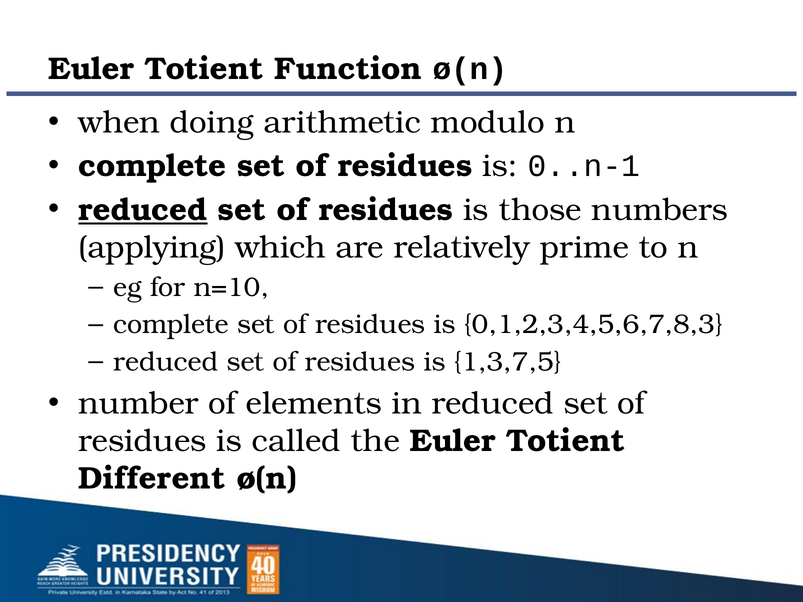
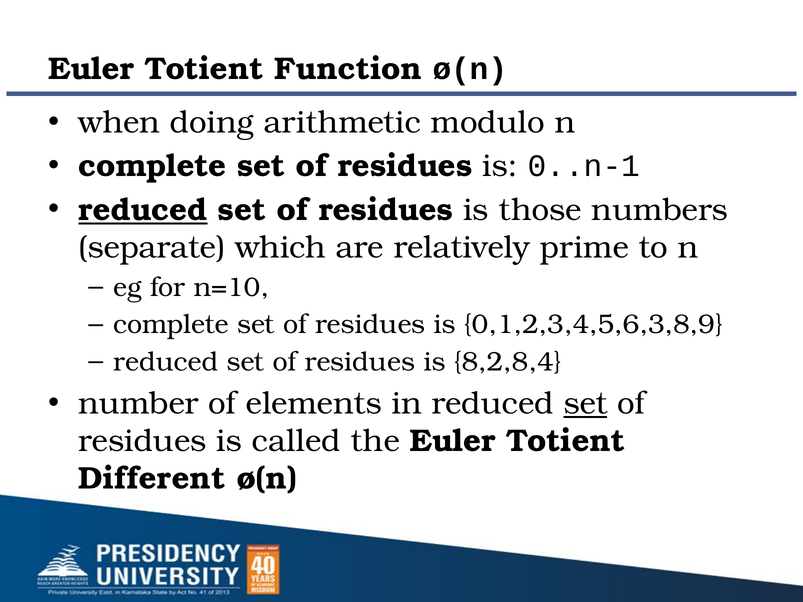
applying: applying -> separate
0,1,2,3,4,5,6,7,8,3: 0,1,2,3,4,5,6,7,8,3 -> 0,1,2,3,4,5,6,3,8,9
1,3,7,5: 1,3,7,5 -> 8,2,8,4
set at (586, 404) underline: none -> present
